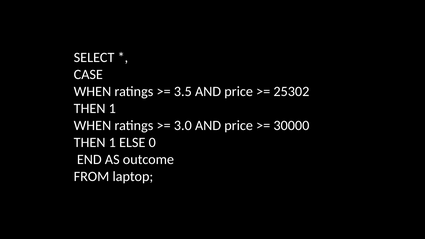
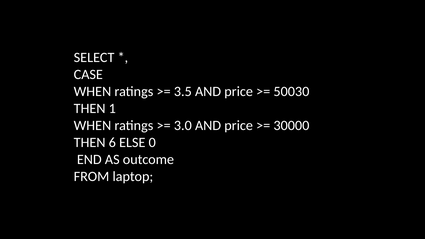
25302: 25302 -> 50030
1 at (112, 143): 1 -> 6
